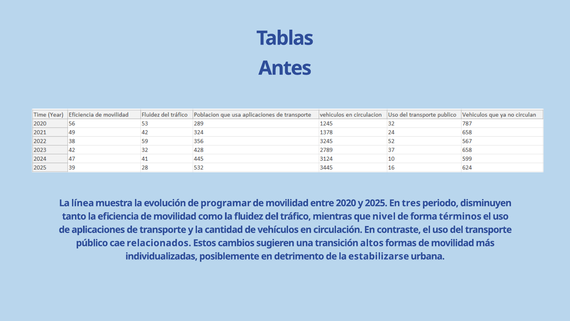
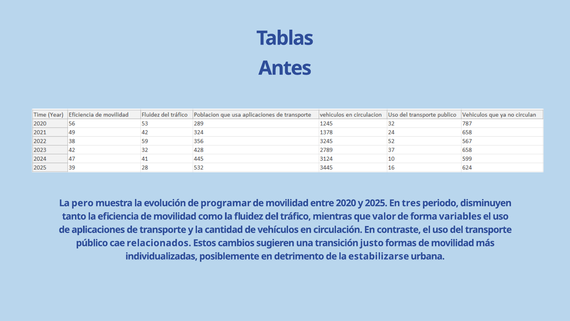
línea: línea -> pero
nivel: nivel -> valor
términos: términos -> variables
altos: altos -> justo
